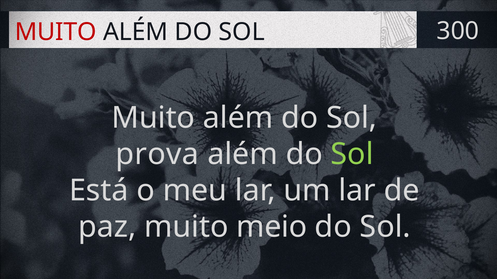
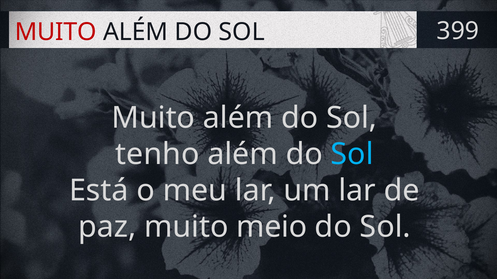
300: 300 -> 399
prova: prova -> tenho
Sol at (352, 154) colour: light green -> light blue
